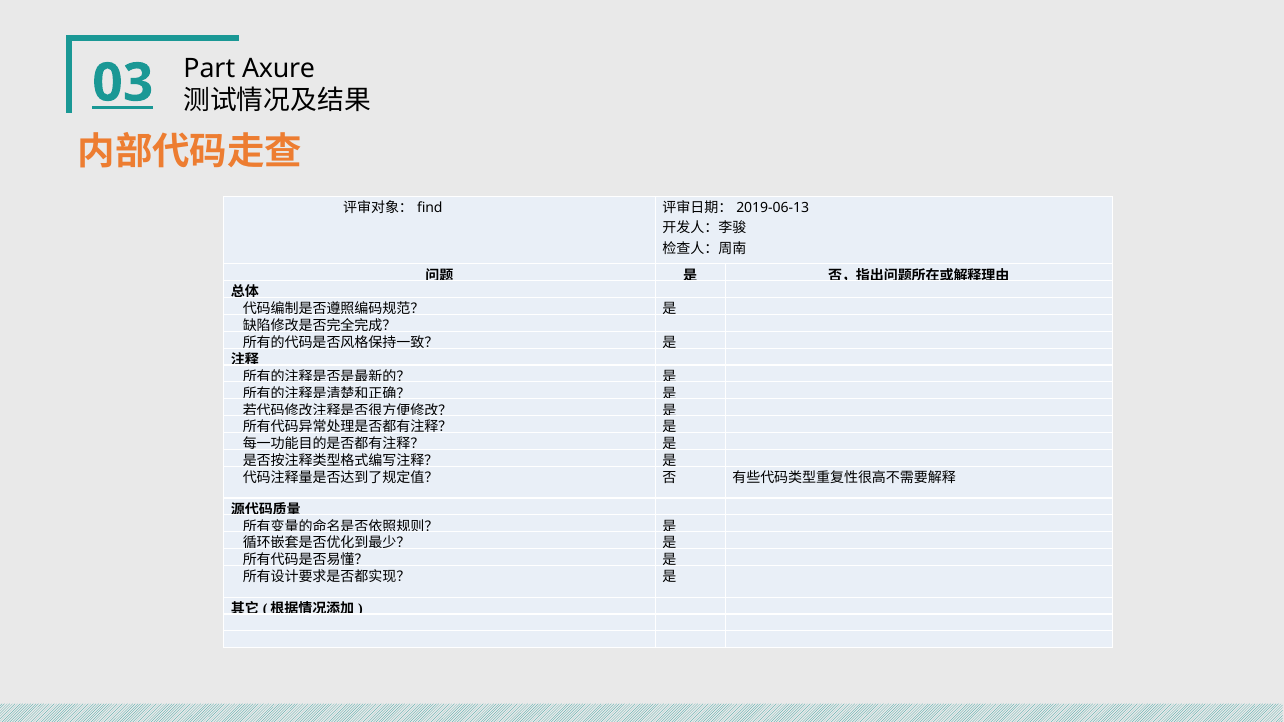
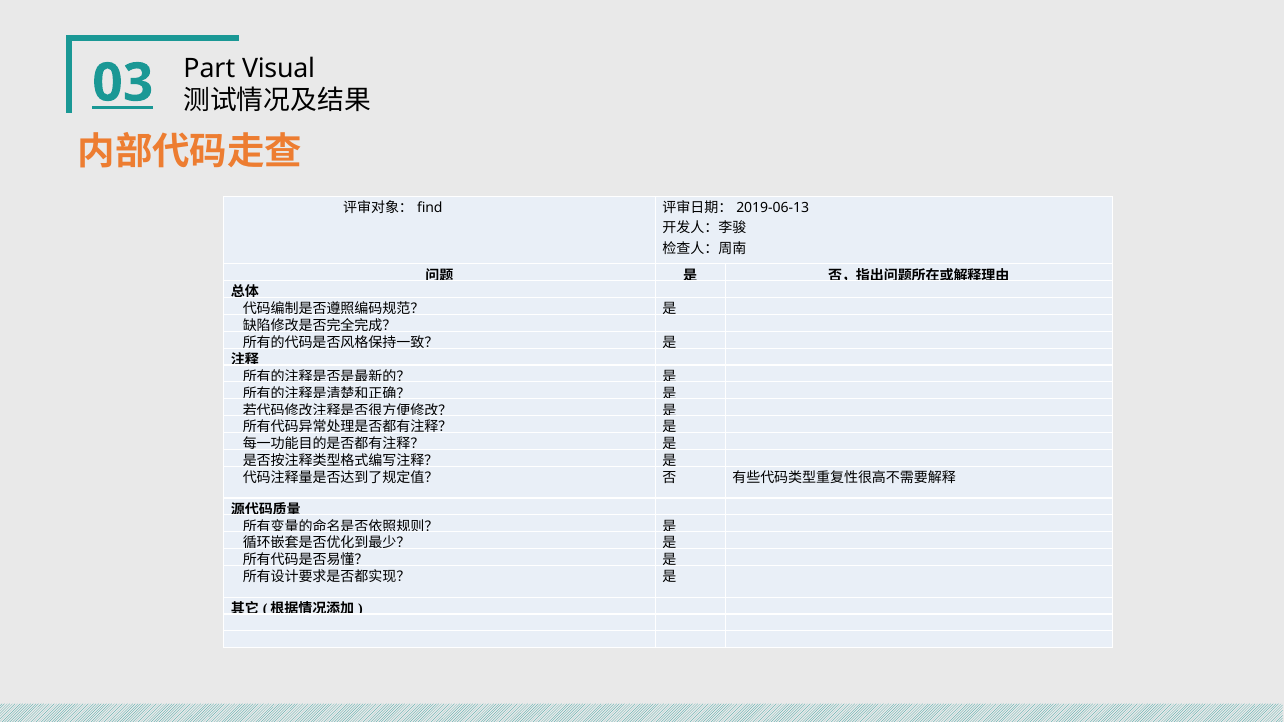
Axure: Axure -> Visual
